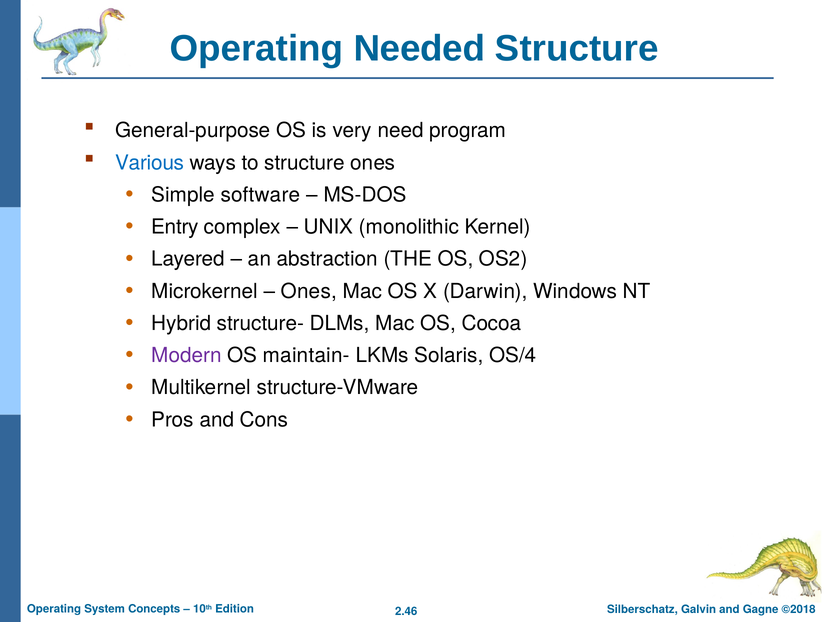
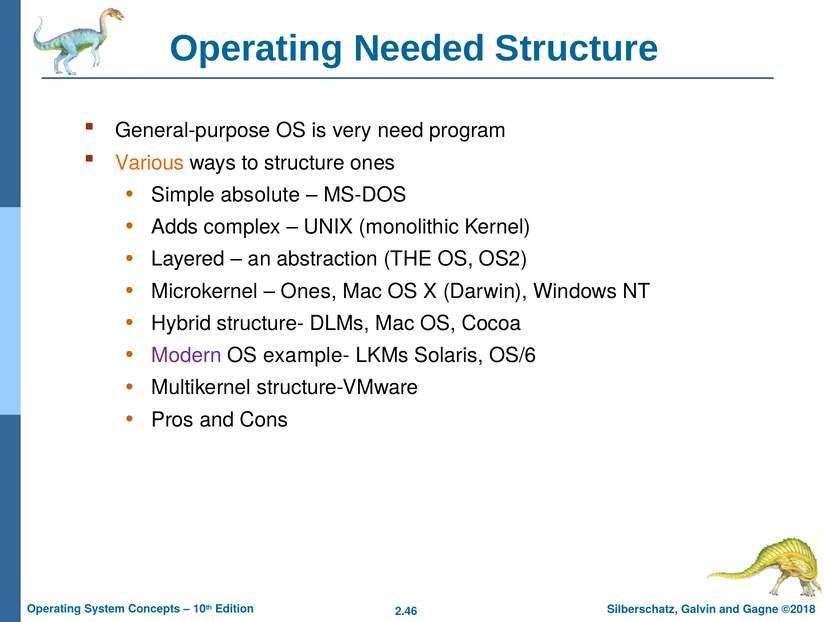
Various colour: blue -> orange
software: software -> absolute
Entry: Entry -> Adds
maintain-: maintain- -> example-
OS/4: OS/4 -> OS/6
